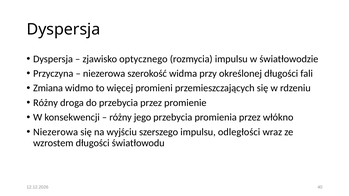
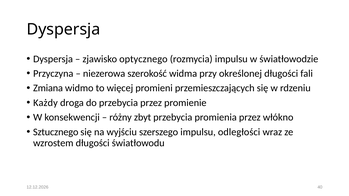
Różny at (46, 103): Różny -> Każdy
jego: jego -> zbyt
Niezerowa at (56, 132): Niezerowa -> Sztucznego
